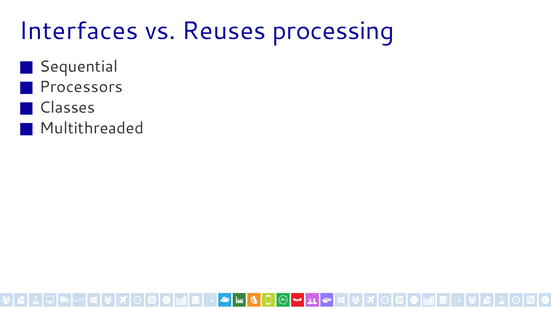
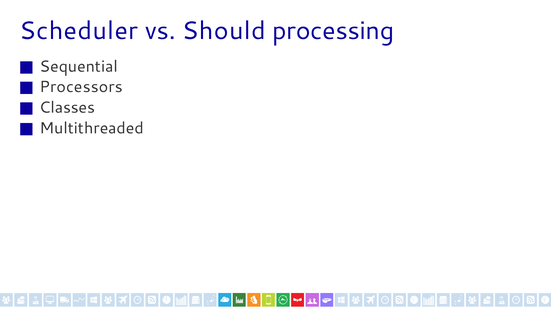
Interfaces: Interfaces -> Scheduler
Reuses: Reuses -> Should
